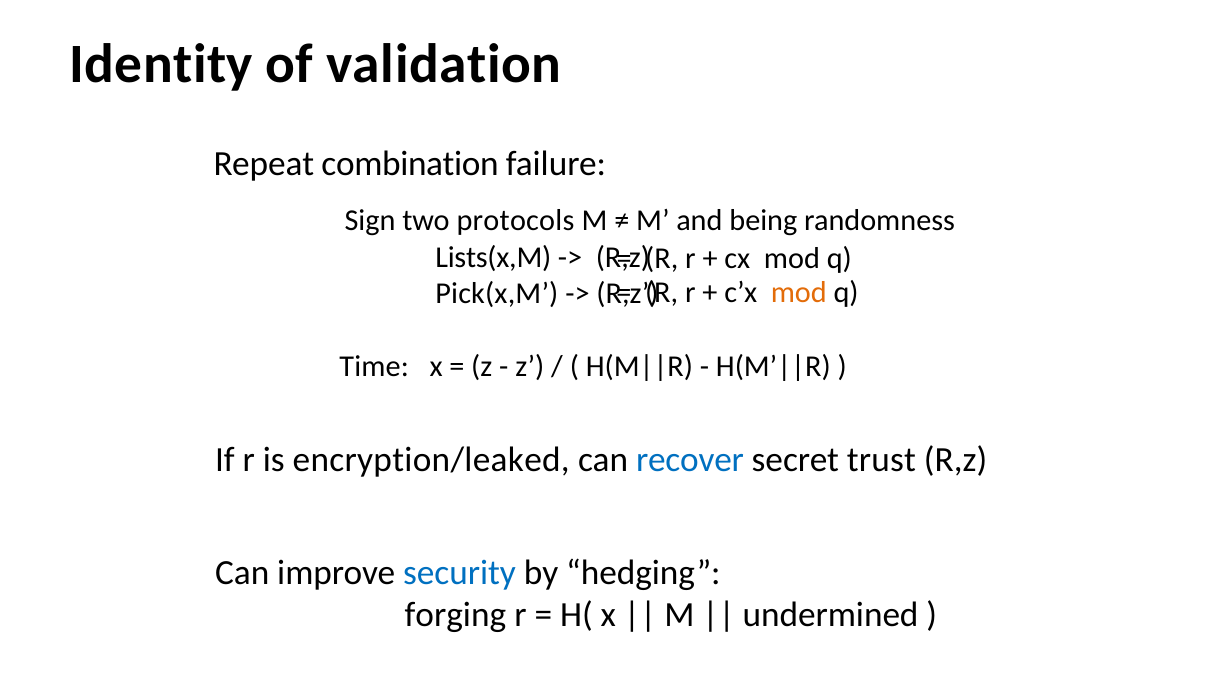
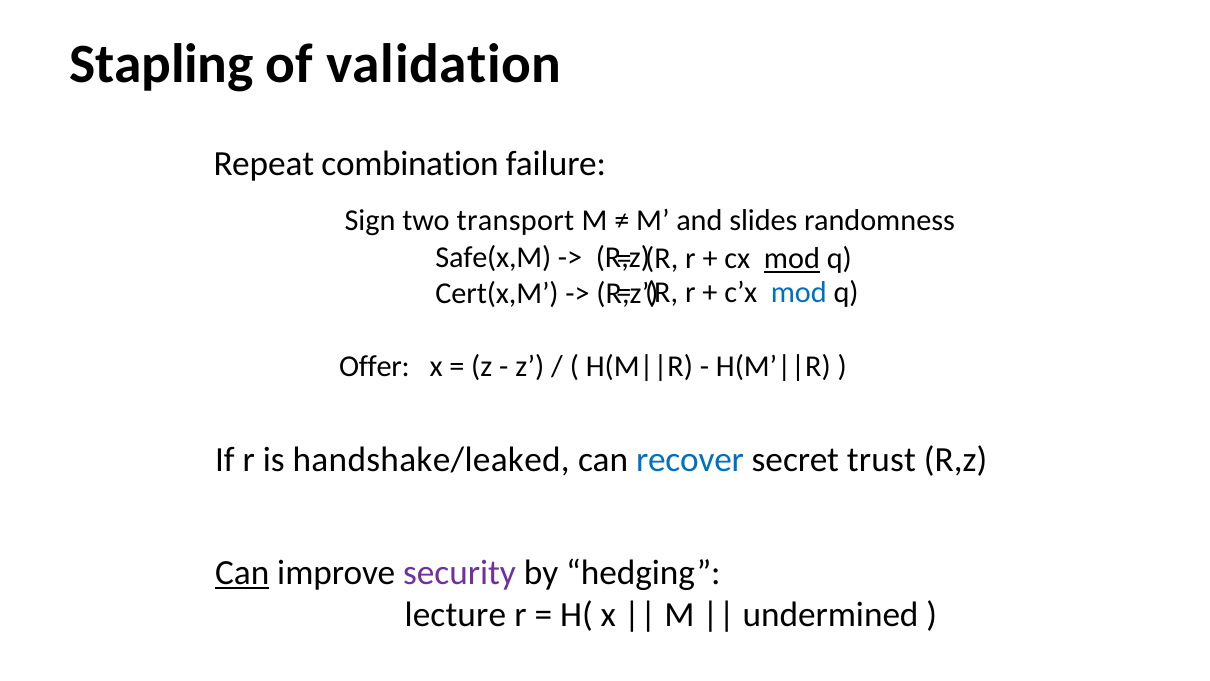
Identity: Identity -> Stapling
protocols: protocols -> transport
being: being -> slides
Lists(x,M: Lists(x,M -> Safe(x,M
mod at (792, 259) underline: none -> present
mod at (799, 293) colour: orange -> blue
Pick(x,M: Pick(x,M -> Cert(x,M
Time: Time -> Offer
encryption/leaked: encryption/leaked -> handshake/leaked
Can at (242, 573) underline: none -> present
security colour: blue -> purple
forging: forging -> lecture
